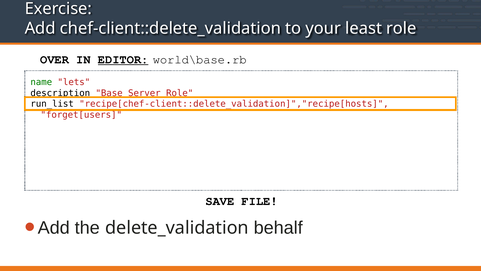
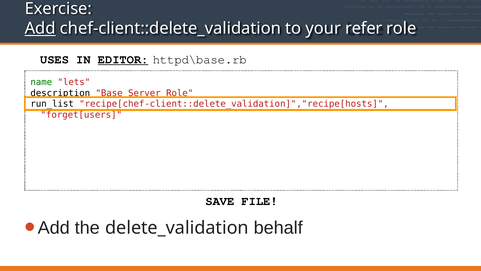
Add at (40, 28) underline: none -> present
least: least -> refer
world\base.rb: world\base.rb -> httpd\base.rb
OVER: OVER -> USES
